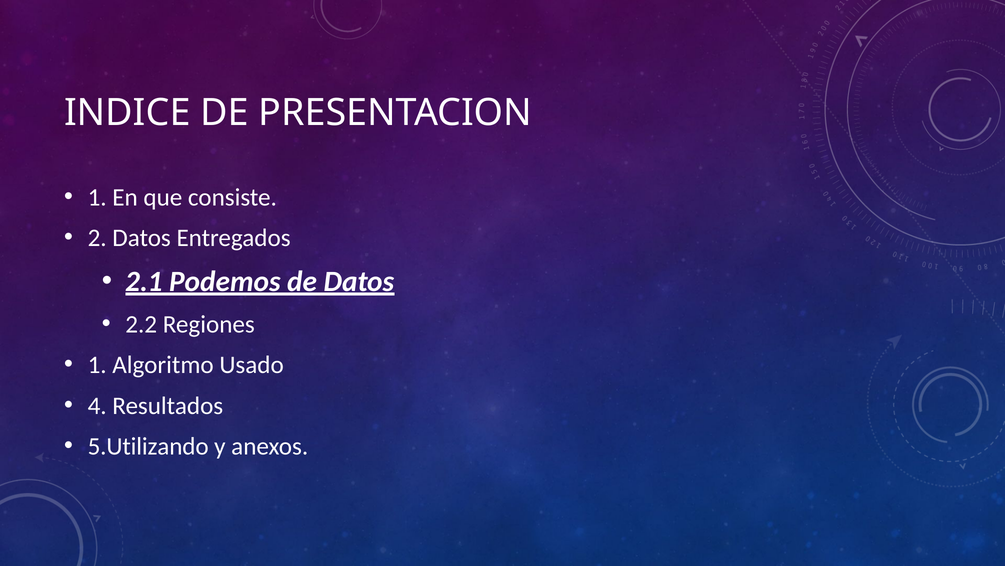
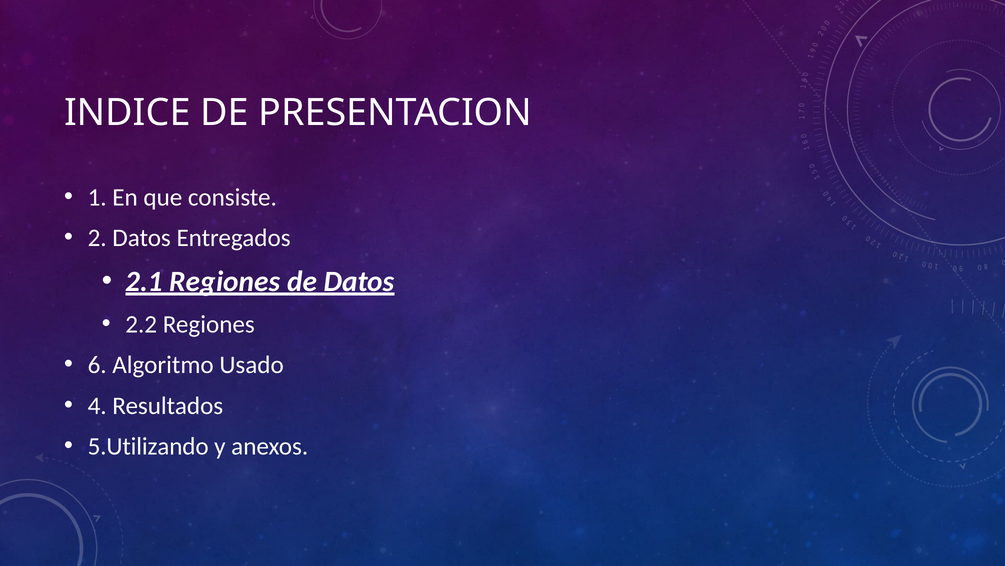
2.1 Podemos: Podemos -> Regiones
1 at (97, 365): 1 -> 6
